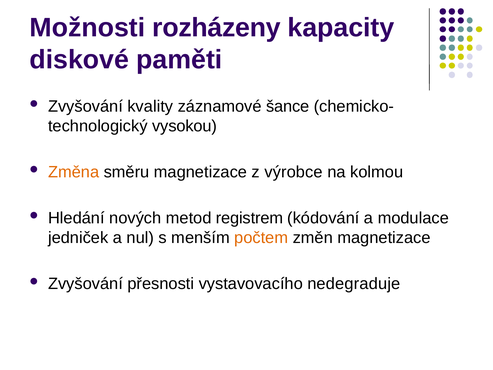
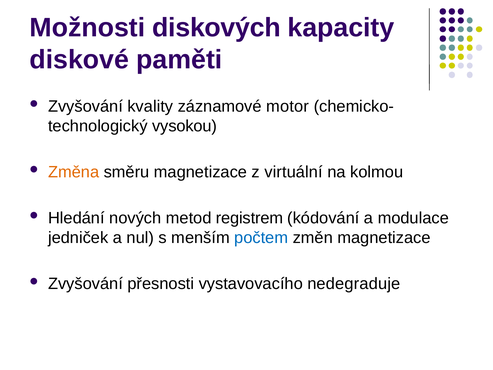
rozházeny: rozházeny -> diskových
šance: šance -> motor
výrobce: výrobce -> virtuální
počtem colour: orange -> blue
